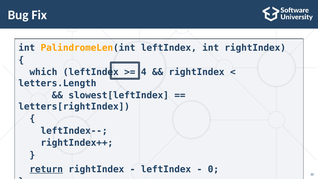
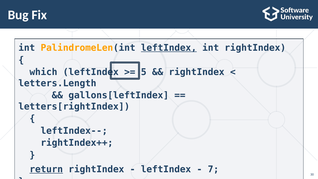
leftIndex at (169, 48) underline: none -> present
4: 4 -> 5
slowest[leftIndex: slowest[leftIndex -> gallons[leftIndex
0: 0 -> 7
